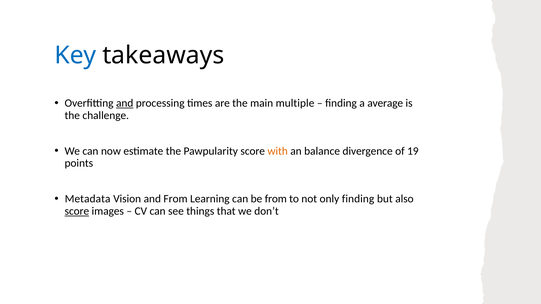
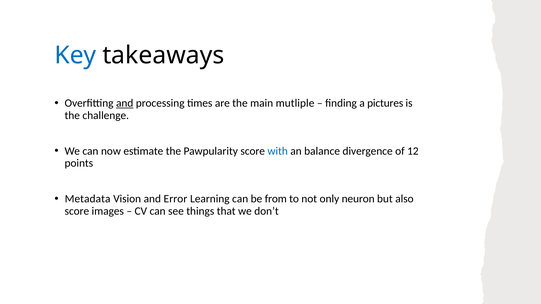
multiple: multiple -> mutliple
average: average -> pictures
with colour: orange -> blue
19: 19 -> 12
and From: From -> Error
only finding: finding -> neuron
score at (77, 211) underline: present -> none
